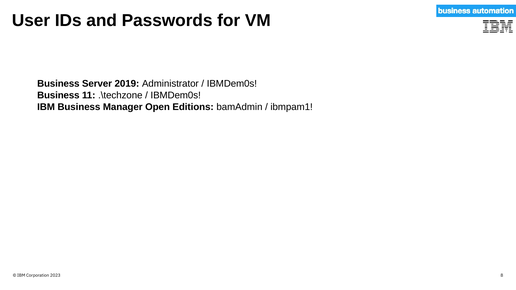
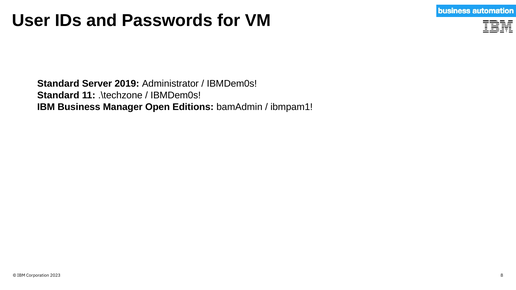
Business at (58, 84): Business -> Standard
Business at (58, 95): Business -> Standard
